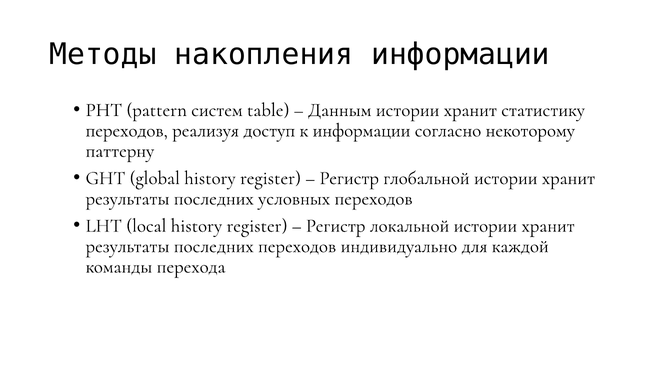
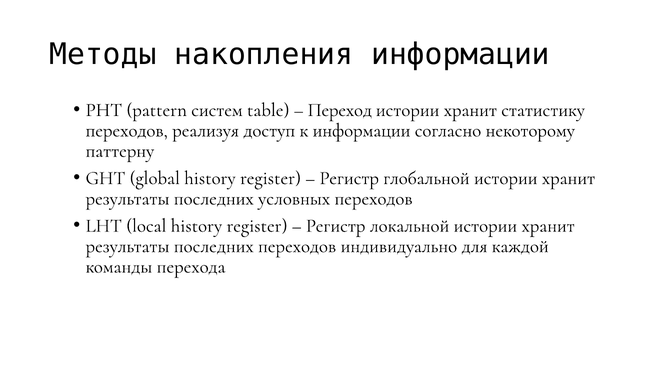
Данным: Данным -> Переход
